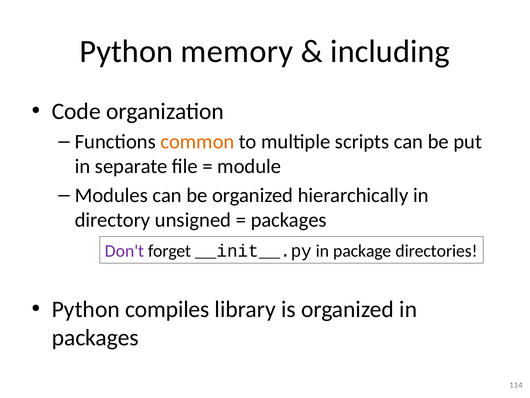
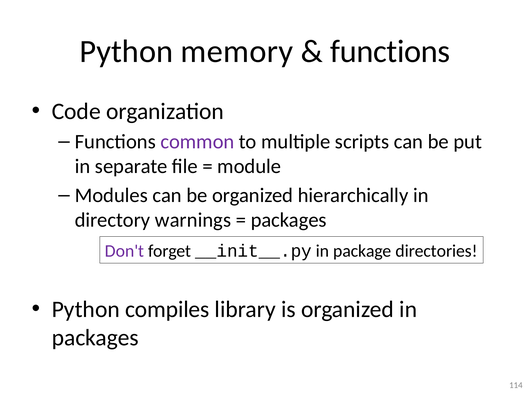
including at (390, 51): including -> functions
common colour: orange -> purple
unsigned: unsigned -> warnings
